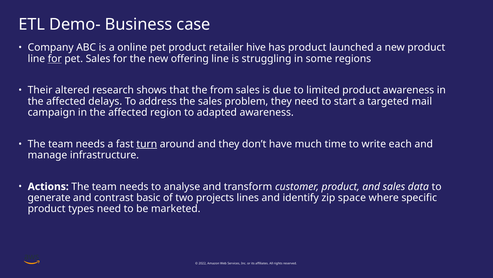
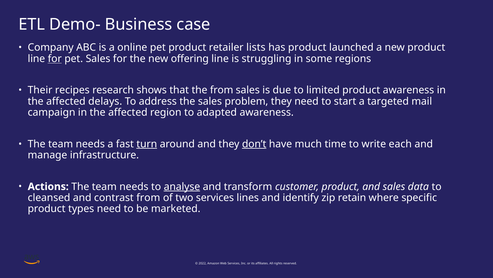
hive: hive -> lists
altered: altered -> recipes
don’t underline: none -> present
analyse underline: none -> present
generate: generate -> cleansed
contrast basic: basic -> from
two projects: projects -> services
space: space -> retain
